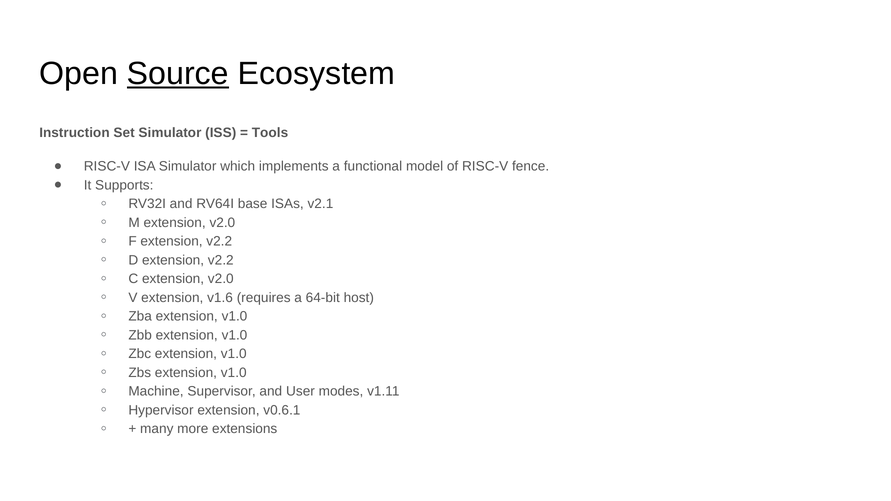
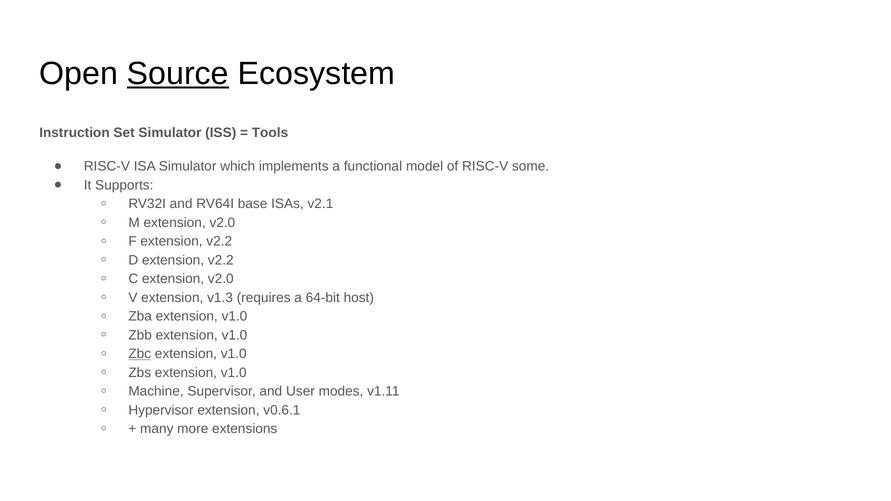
fence: fence -> some
v1.6: v1.6 -> v1.3
Zbc underline: none -> present
